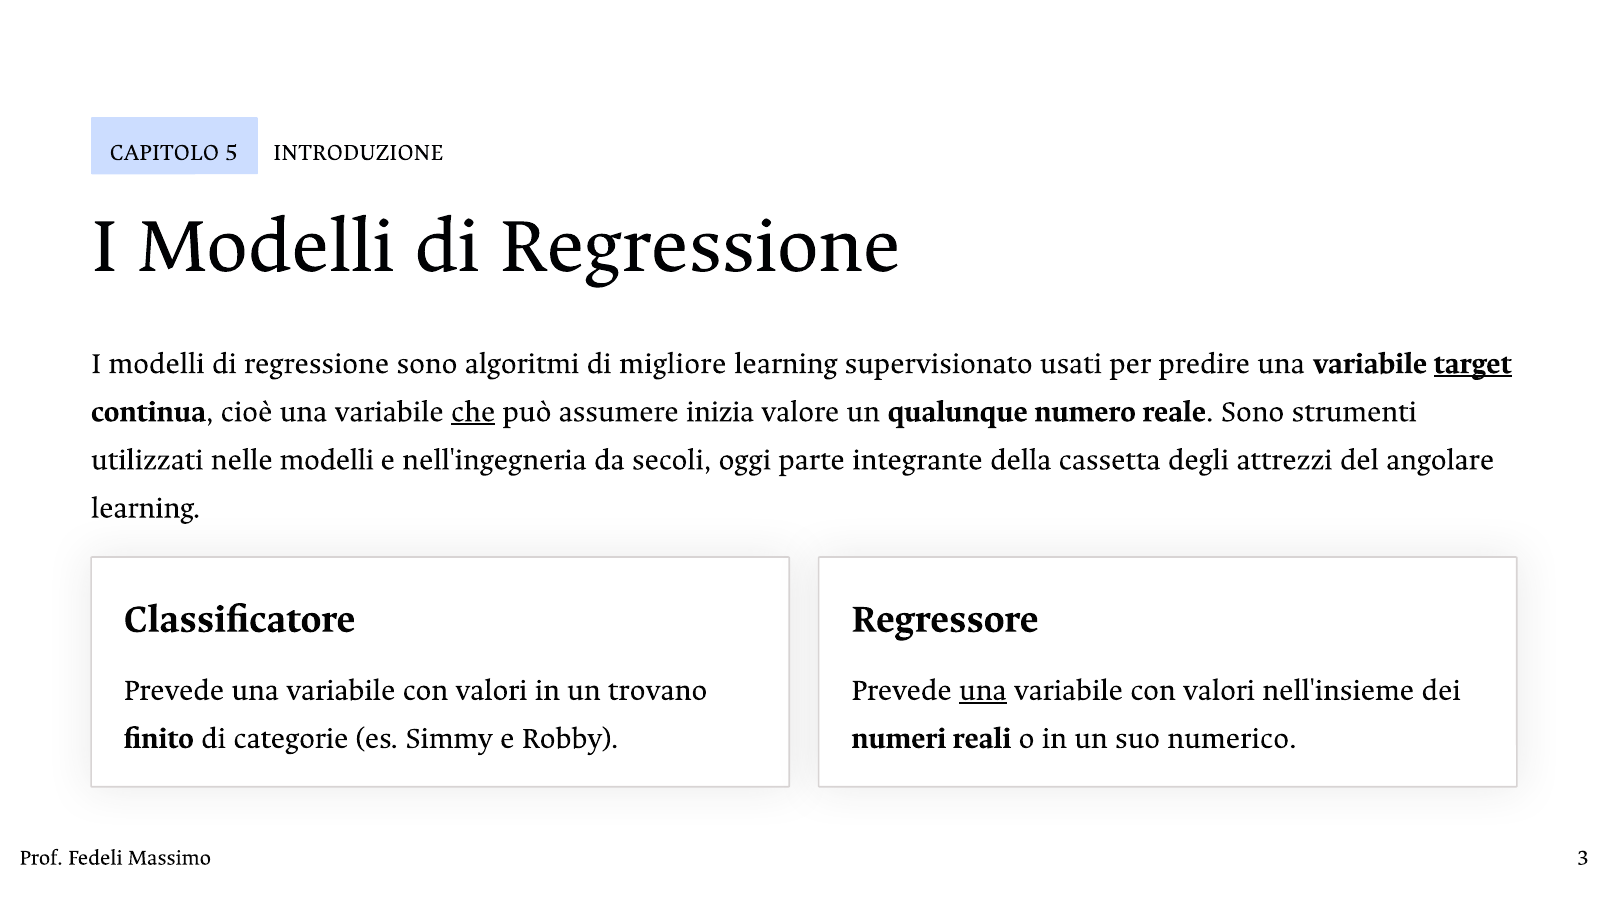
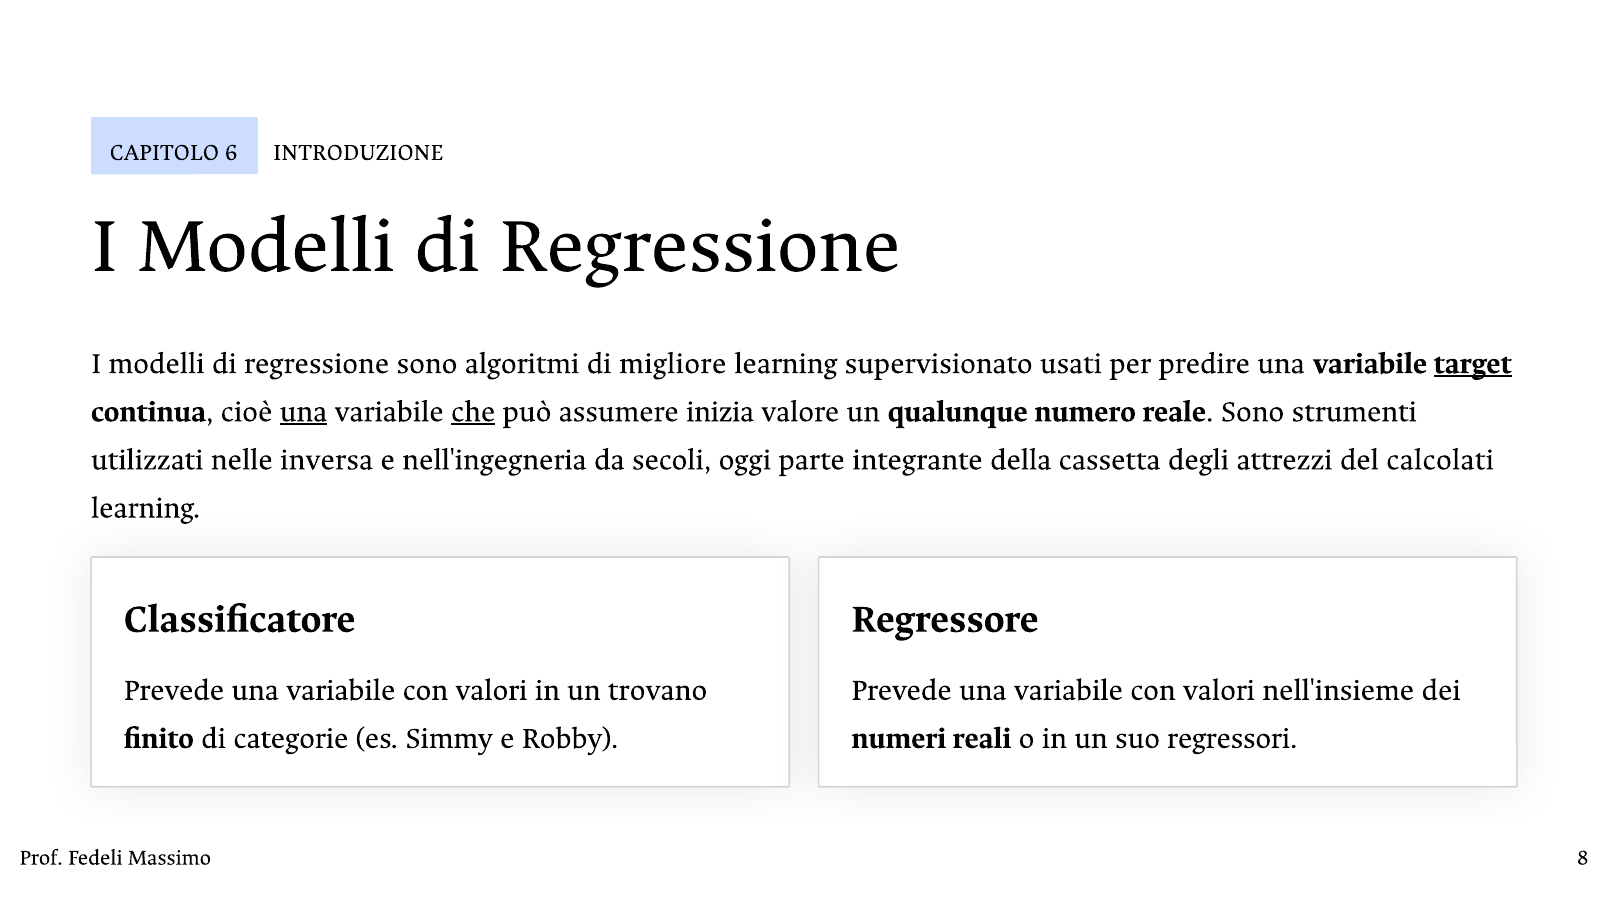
5: 5 -> 6
una at (304, 411) underline: none -> present
nelle modelli: modelli -> inversa
angolare: angolare -> calcolati
una at (983, 690) underline: present -> none
numerico: numerico -> regressori
3: 3 -> 8
